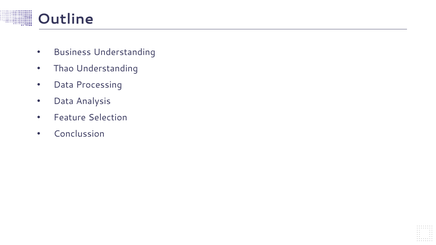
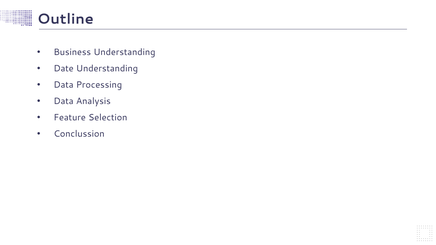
Thao: Thao -> Date
